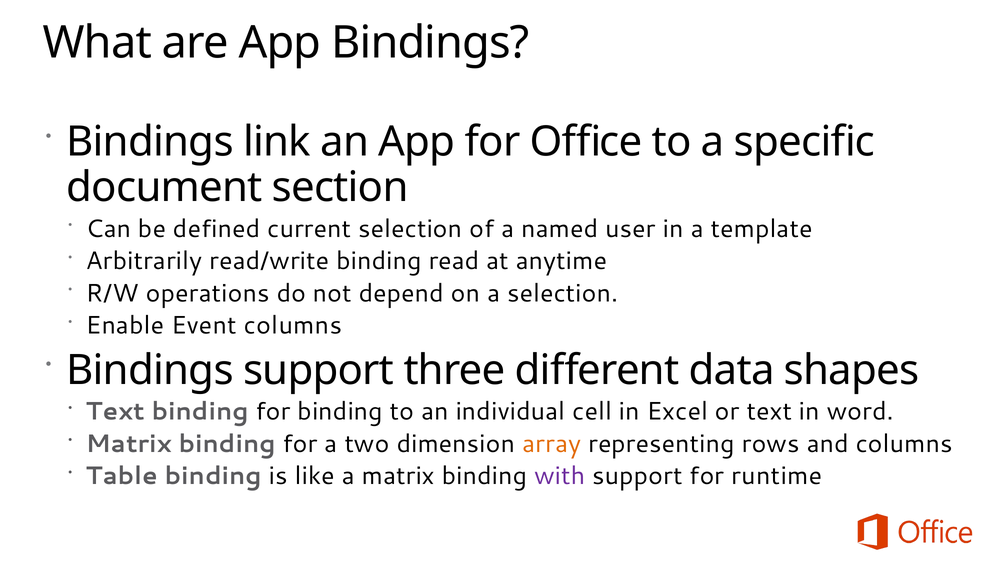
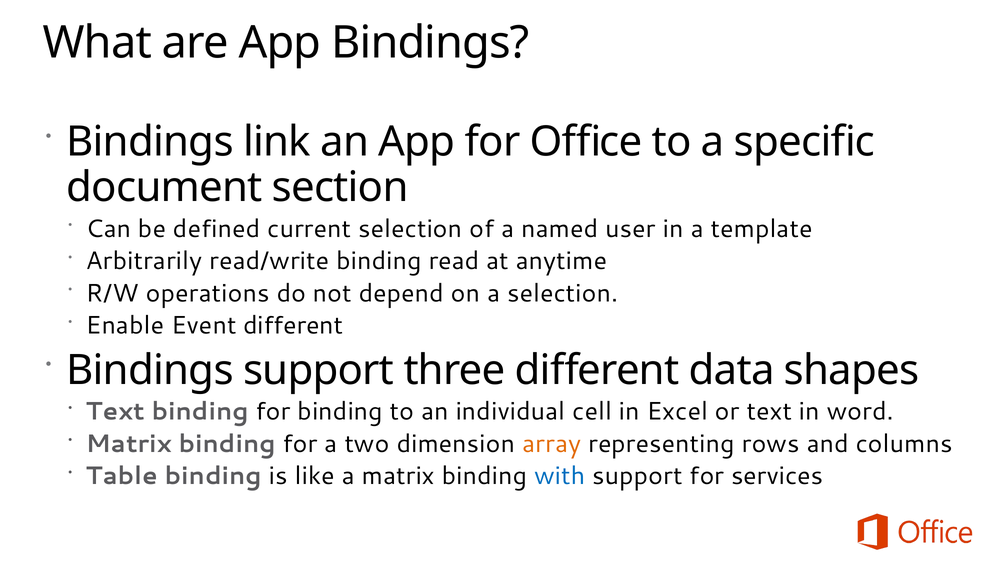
Event columns: columns -> different
with colour: purple -> blue
runtime: runtime -> services
